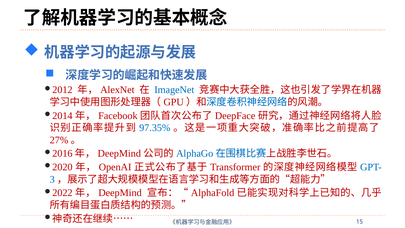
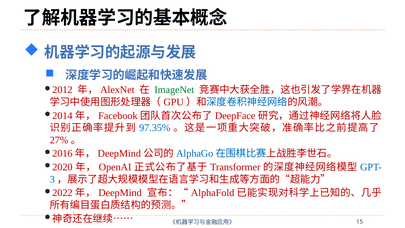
ImageNet colour: blue -> green
